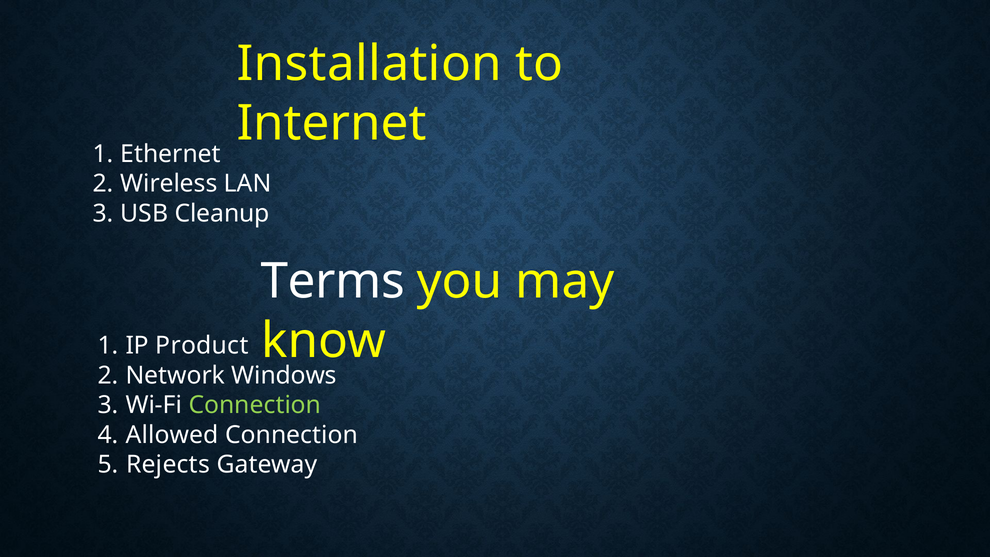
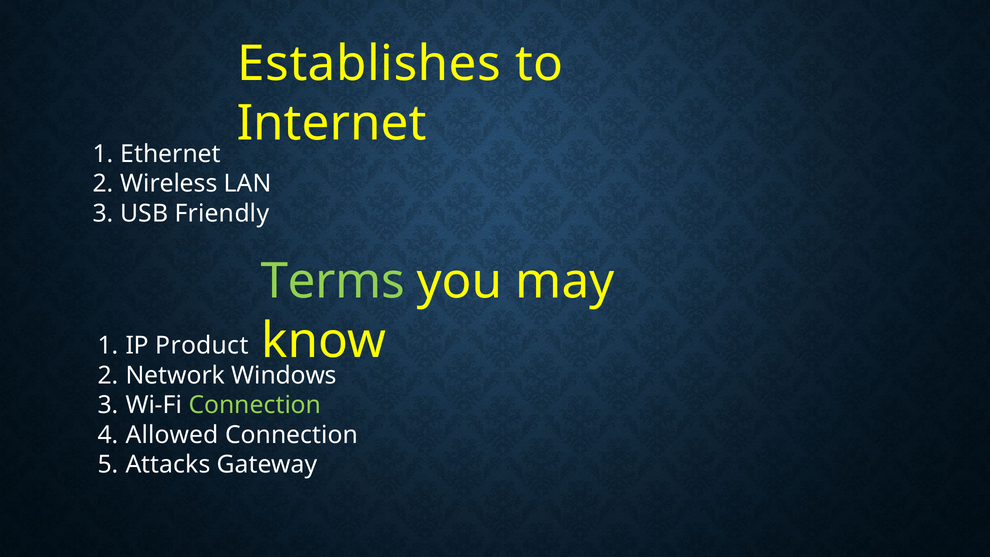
Installation: Installation -> Establishes
Cleanup: Cleanup -> Friendly
Terms colour: white -> light green
Rejects: Rejects -> Attacks
